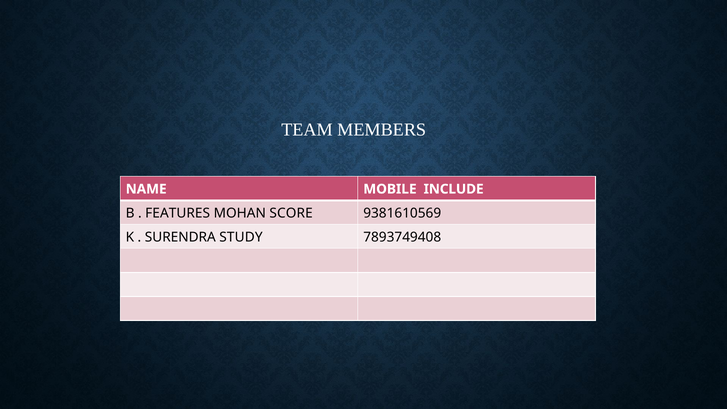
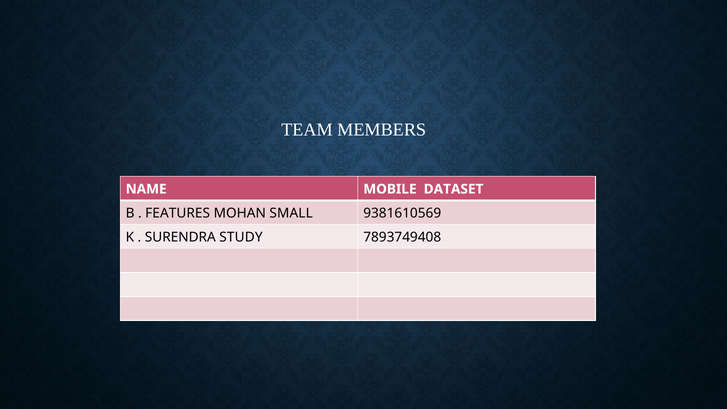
INCLUDE: INCLUDE -> DATASET
SCORE: SCORE -> SMALL
